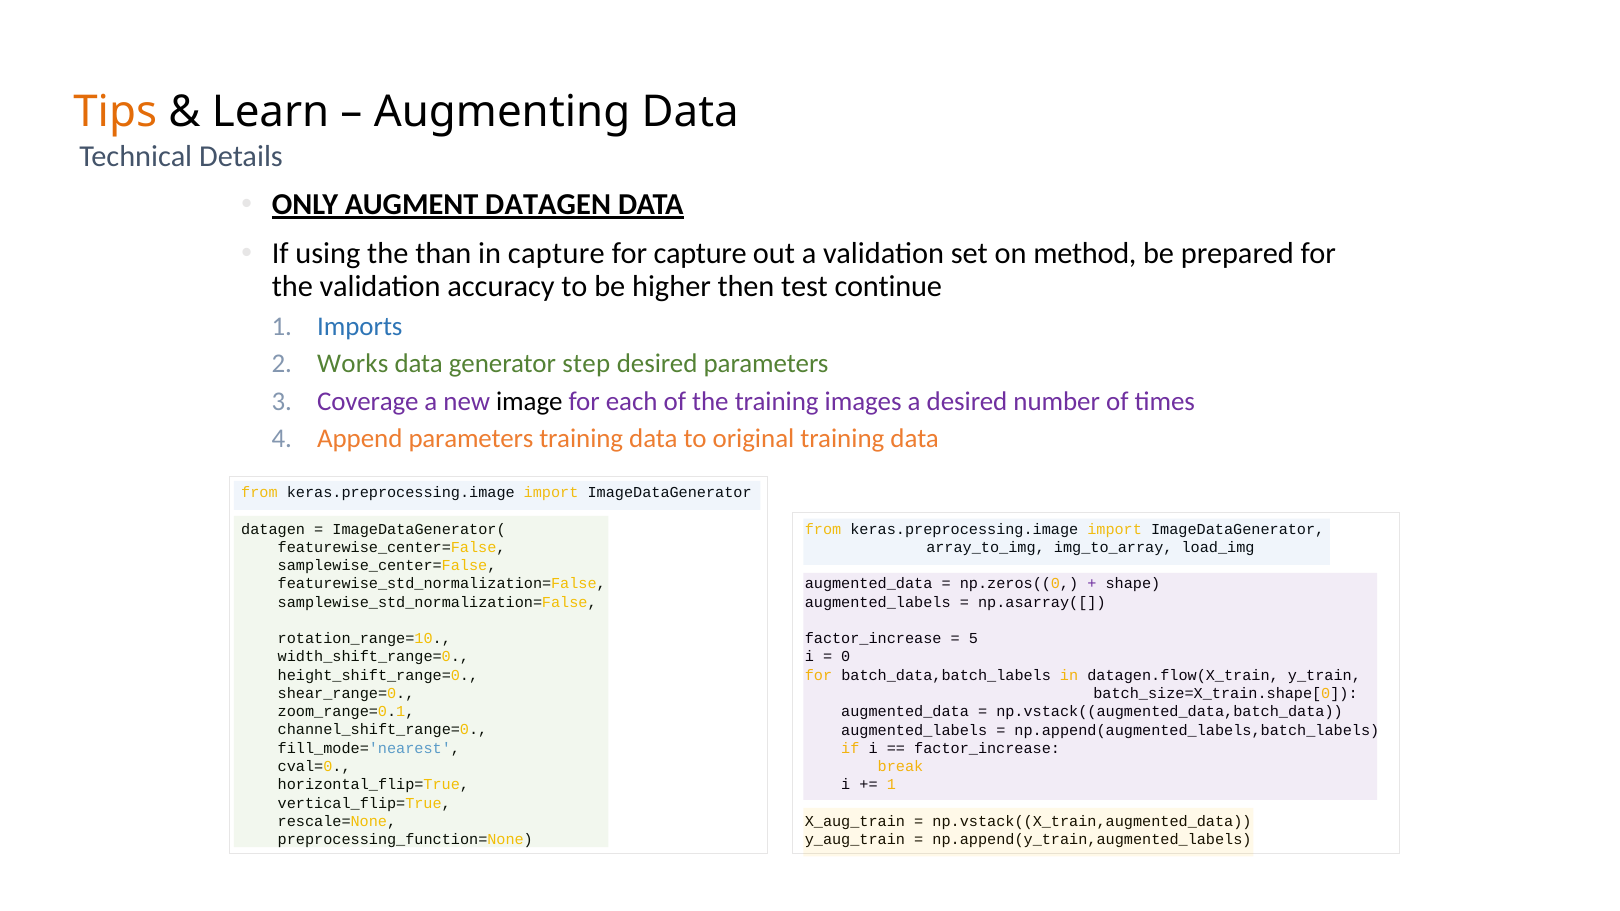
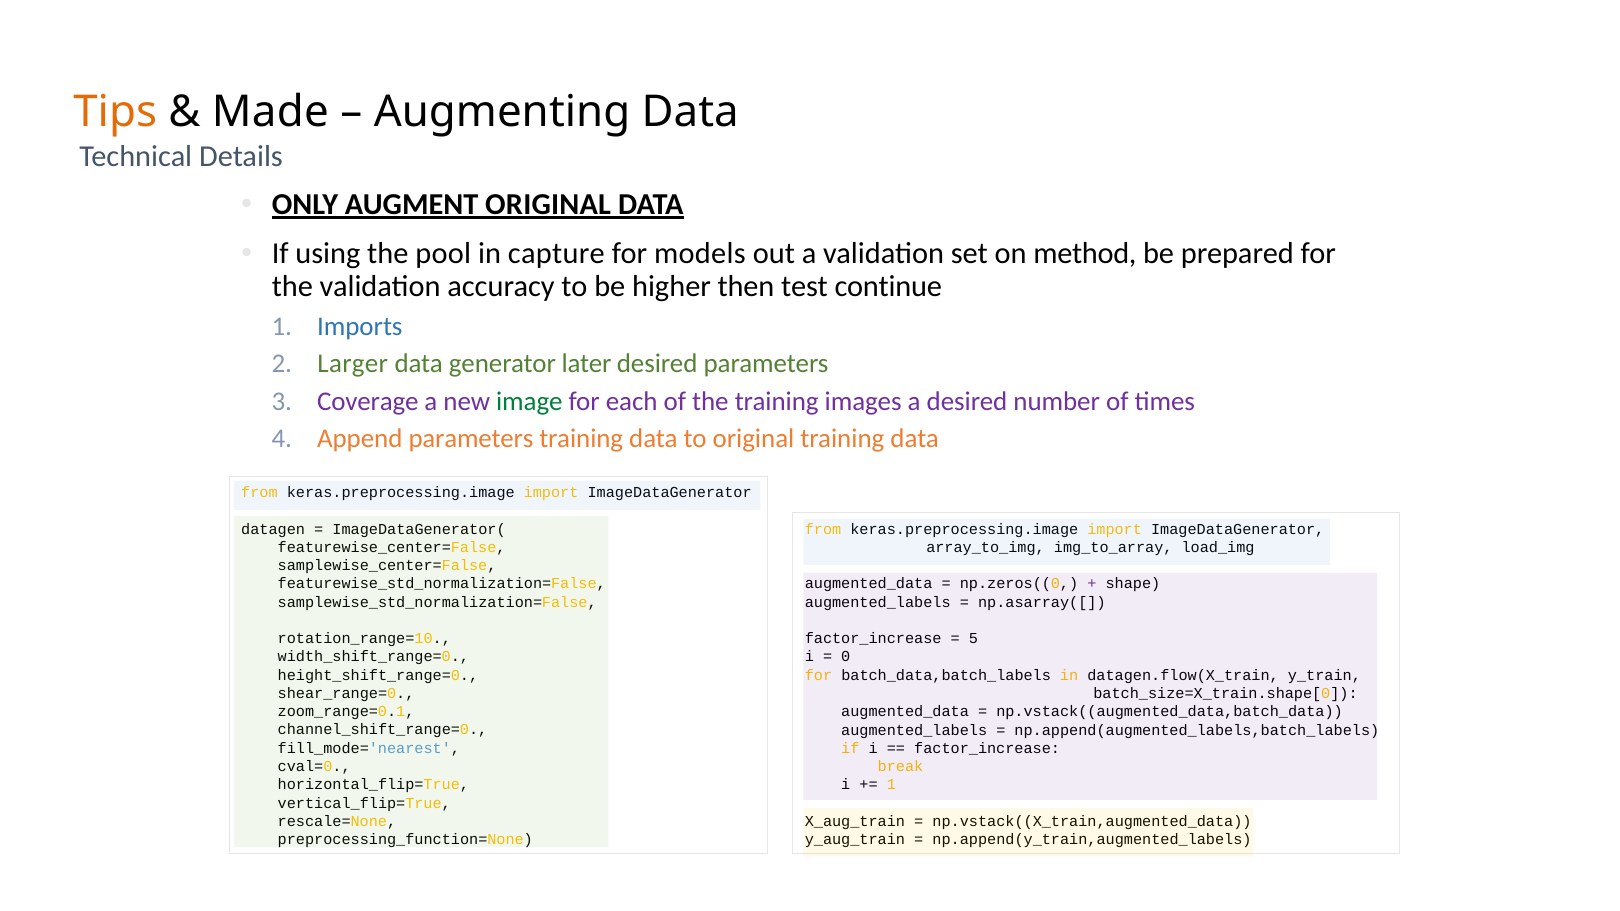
Learn: Learn -> Made
AUGMENT DATAGEN: DATAGEN -> ORIGINAL
than: than -> pool
for capture: capture -> models
Works: Works -> Larger
step: step -> later
image colour: black -> green
